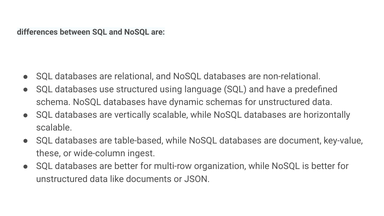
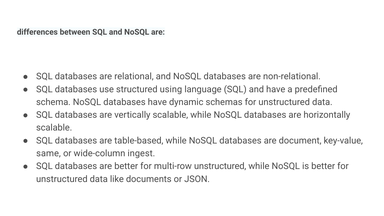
these: these -> same
multi-row organization: organization -> unstructured
